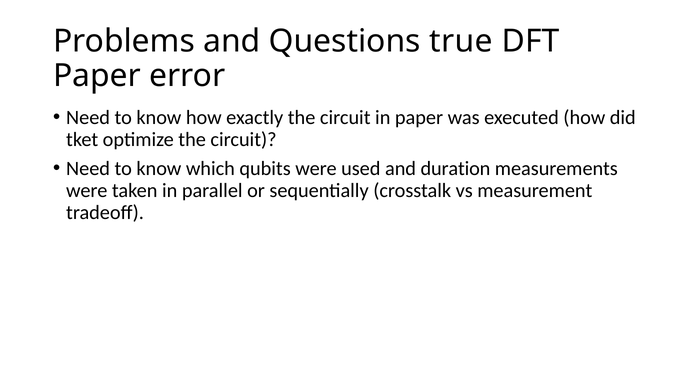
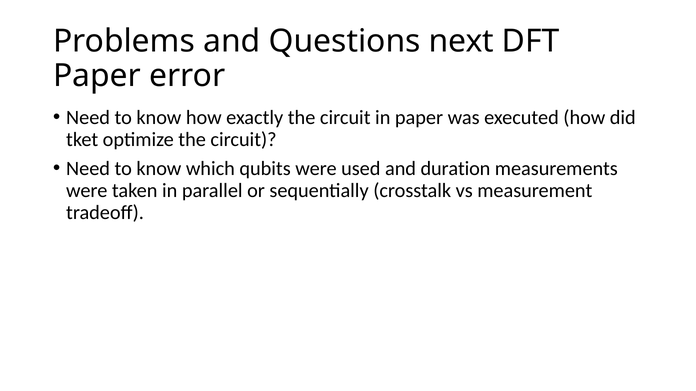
true: true -> next
